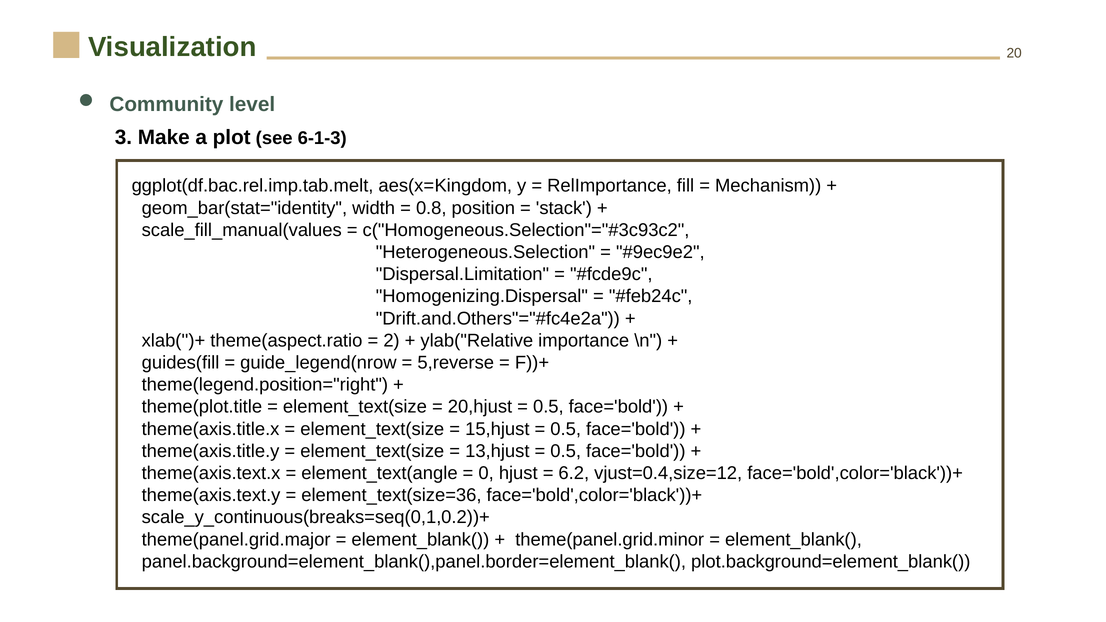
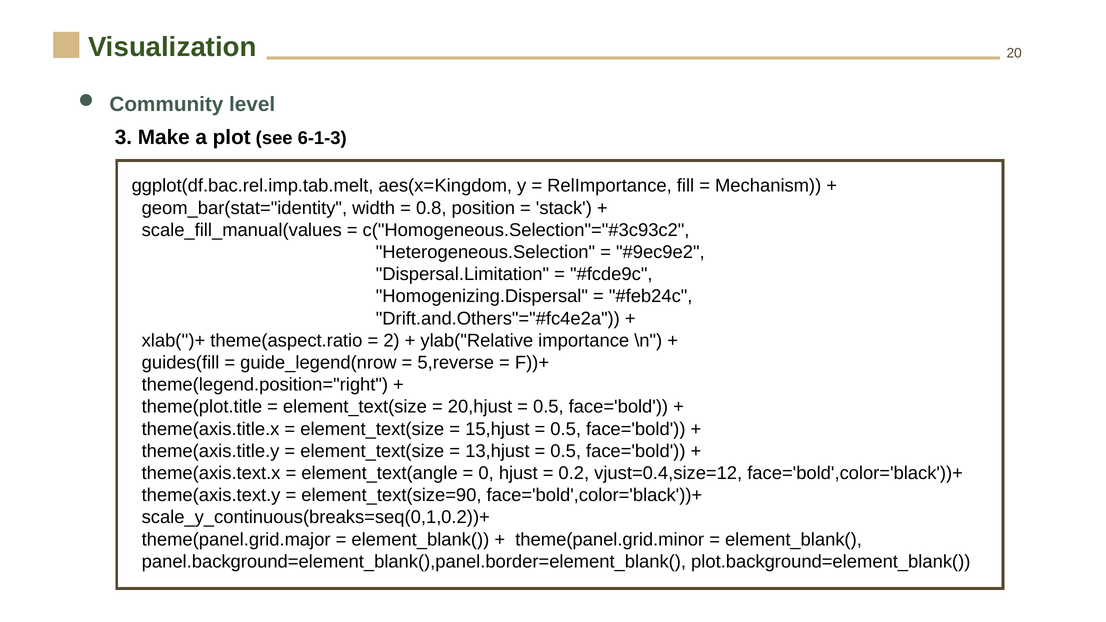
6.2: 6.2 -> 0.2
element_text(size=36: element_text(size=36 -> element_text(size=90
